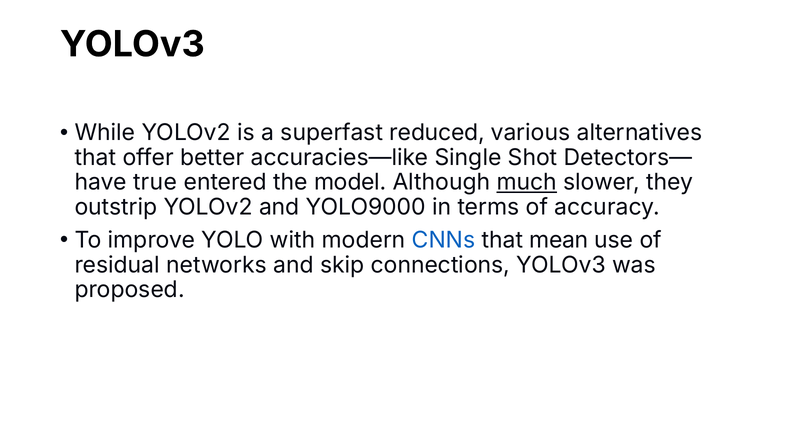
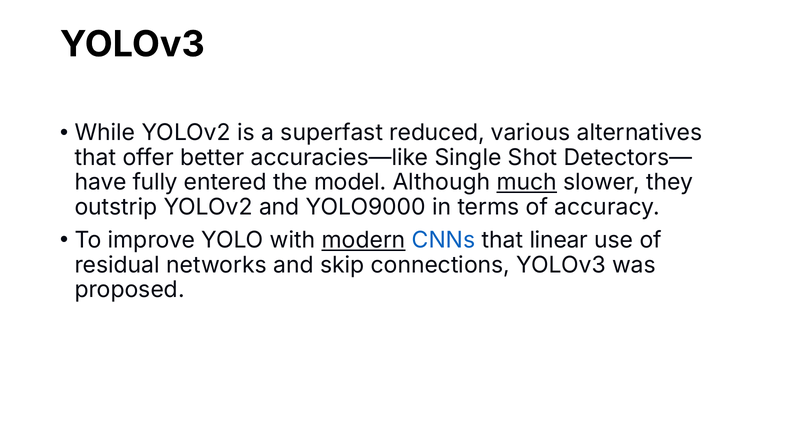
true: true -> fully
modern underline: none -> present
mean: mean -> linear
